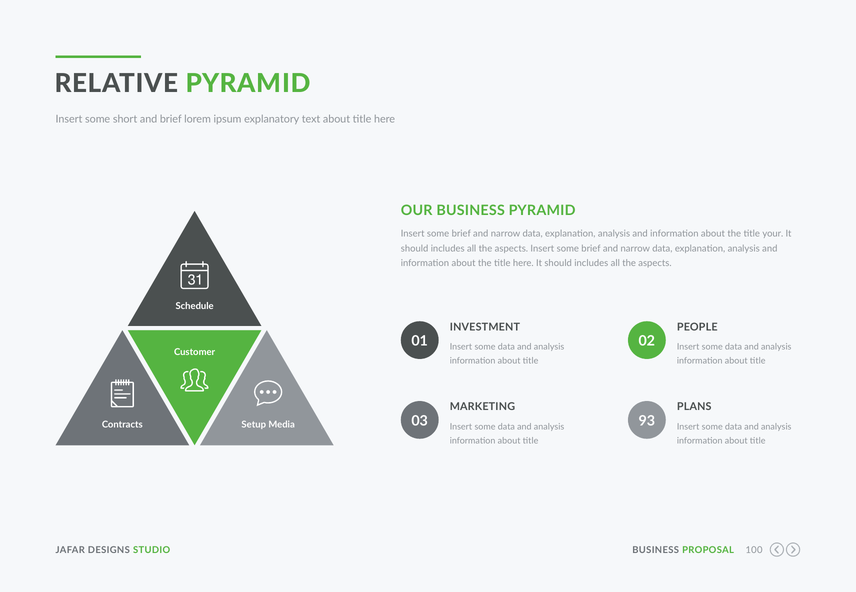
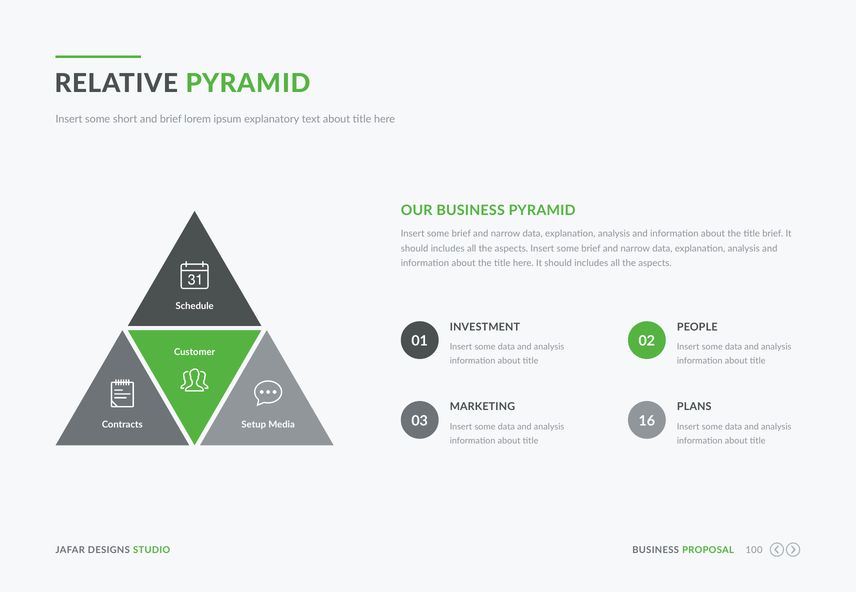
title your: your -> brief
93: 93 -> 16
